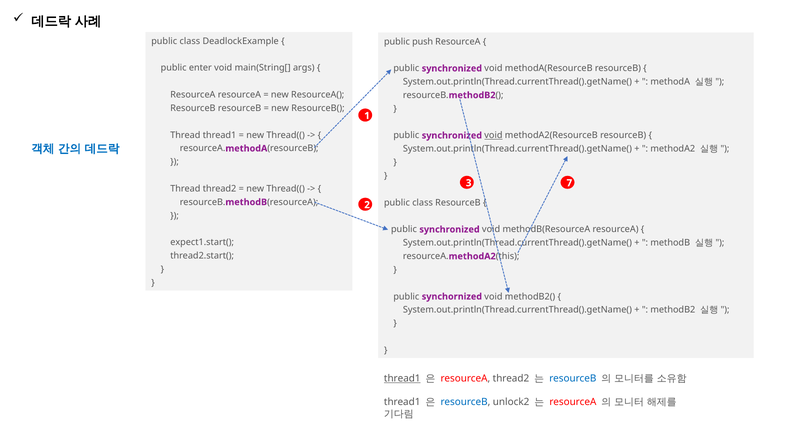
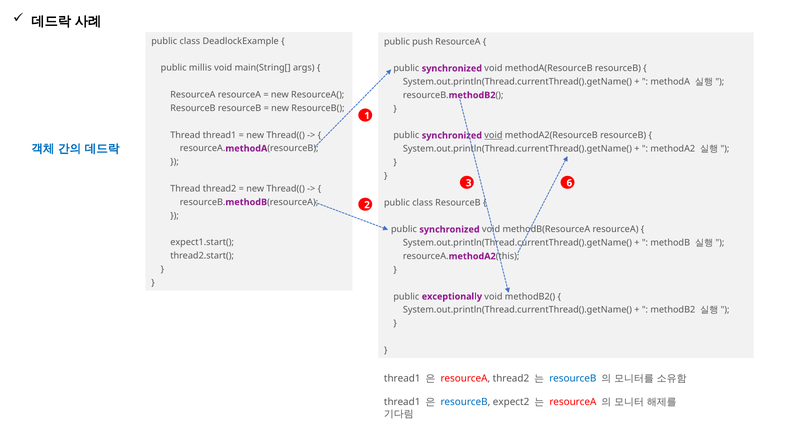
enter: enter -> millis
7: 7 -> 6
synchornized: synchornized -> exceptionally
thread1 at (402, 378) underline: present -> none
unlock2: unlock2 -> expect2
